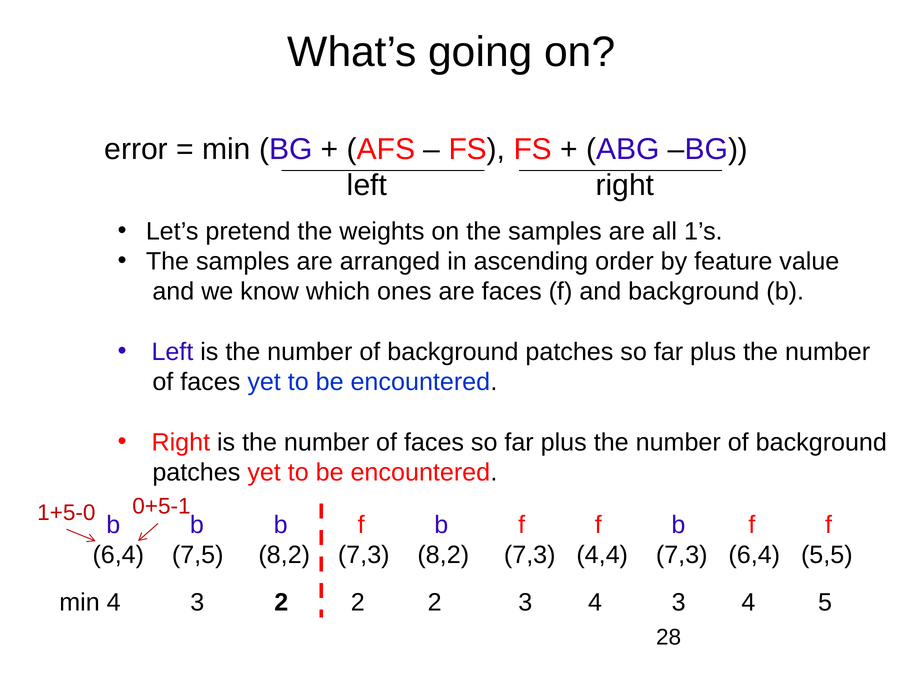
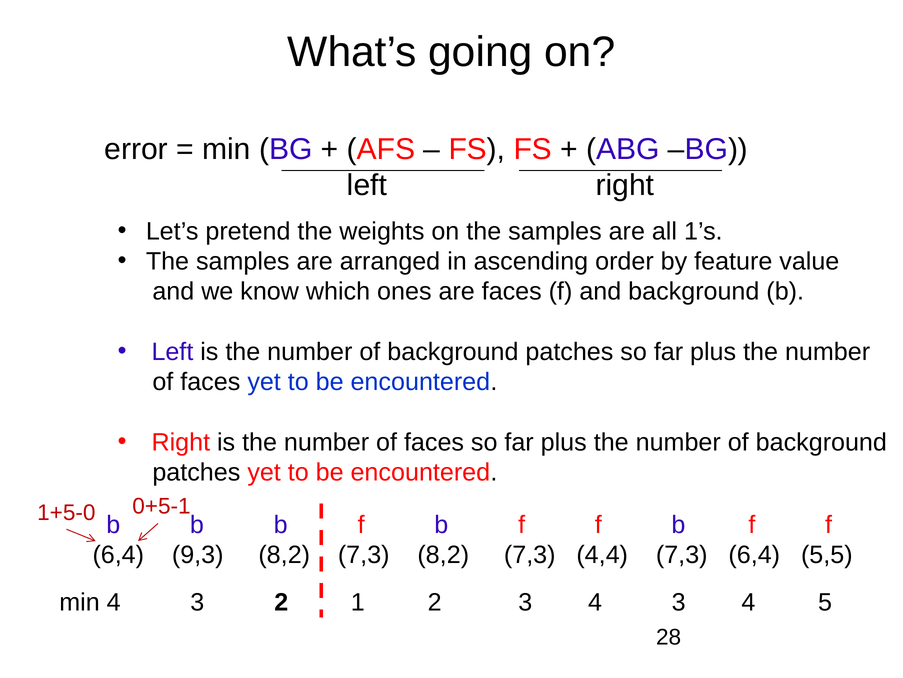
7,5: 7,5 -> 9,3
3 2 2: 2 -> 1
